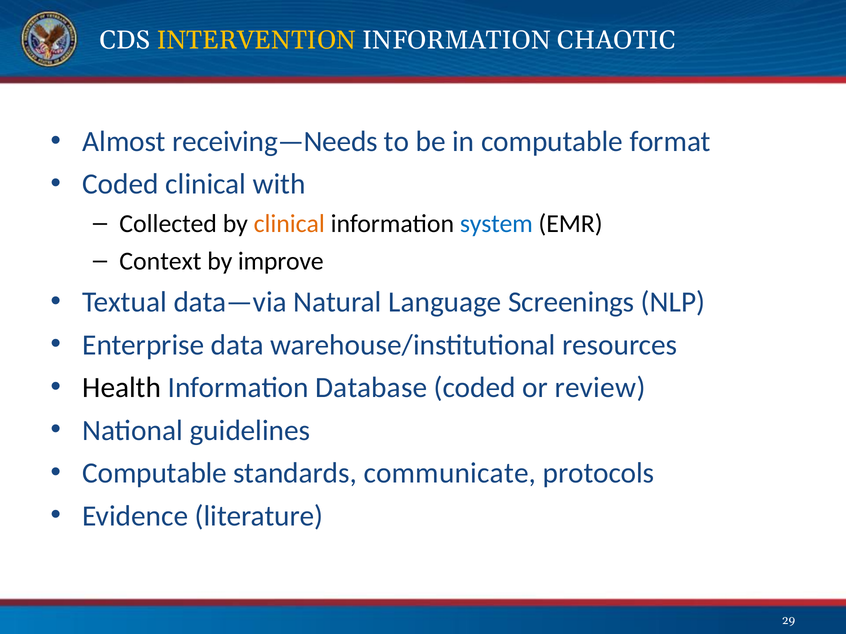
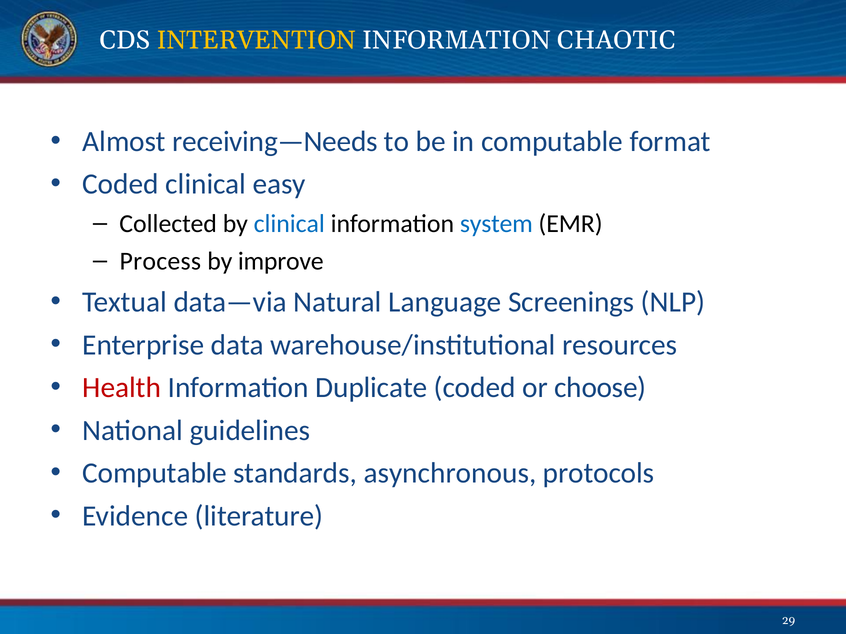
with: with -> easy
clinical at (289, 224) colour: orange -> blue
Context: Context -> Process
Health colour: black -> red
Database: Database -> Duplicate
review: review -> choose
communicate: communicate -> asynchronous
